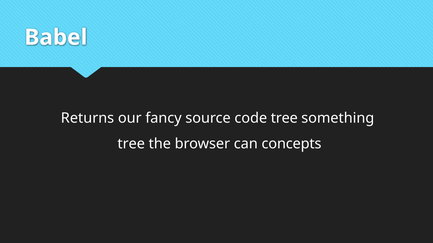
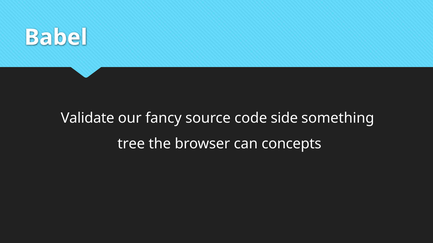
Returns: Returns -> Validate
code tree: tree -> side
